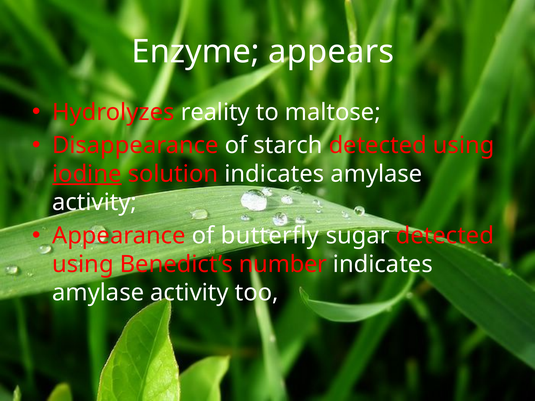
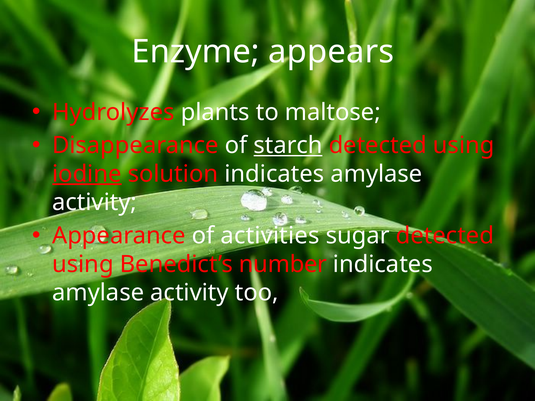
reality: reality -> plants
starch underline: none -> present
butterfly: butterfly -> activities
